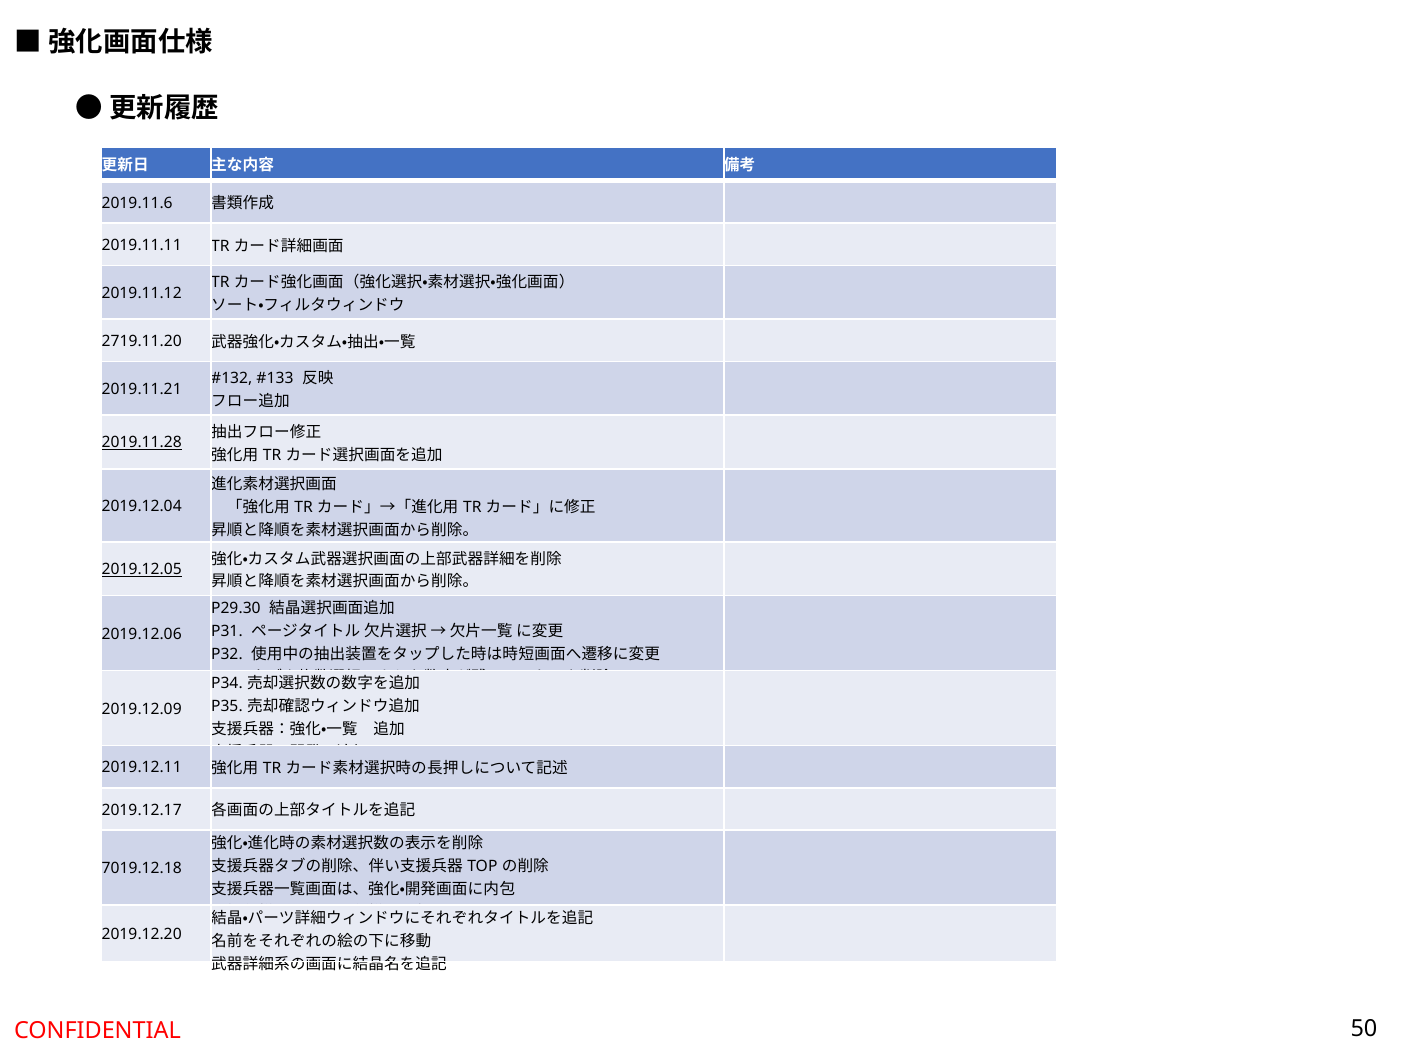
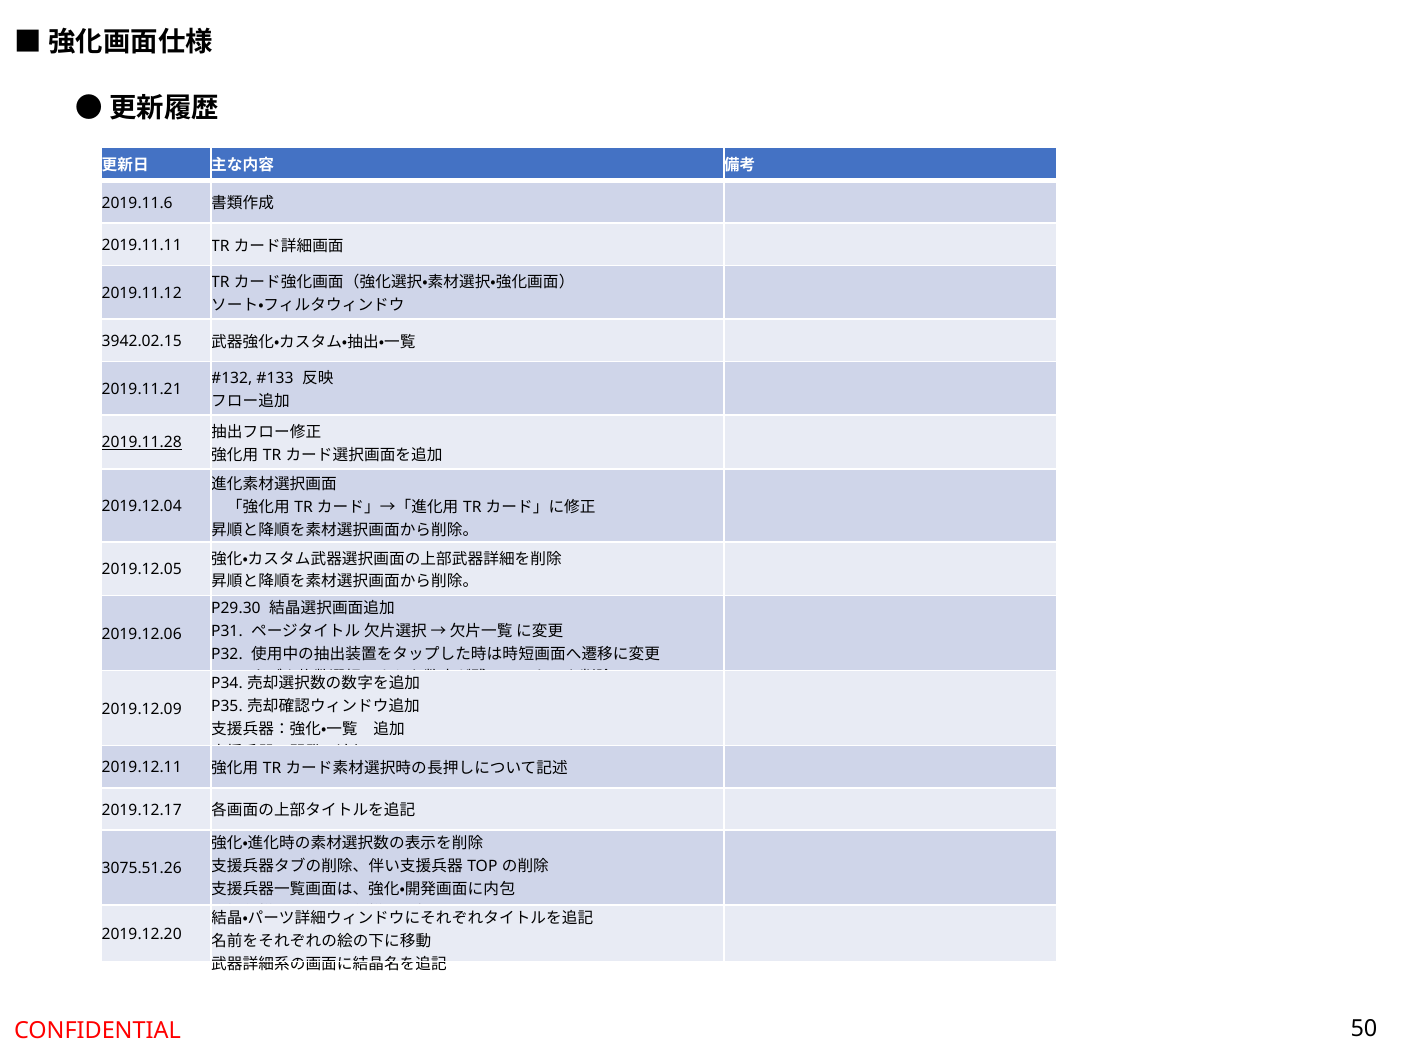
2719.11.20: 2719.11.20 -> 3942.02.15
2019.12.05 underline: present -> none
7019.12.18: 7019.12.18 -> 3075.51.26
